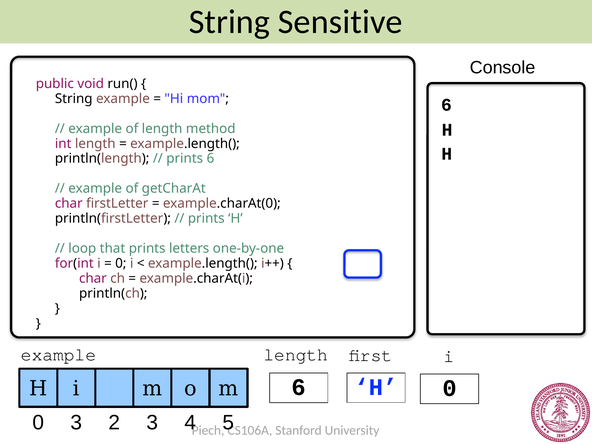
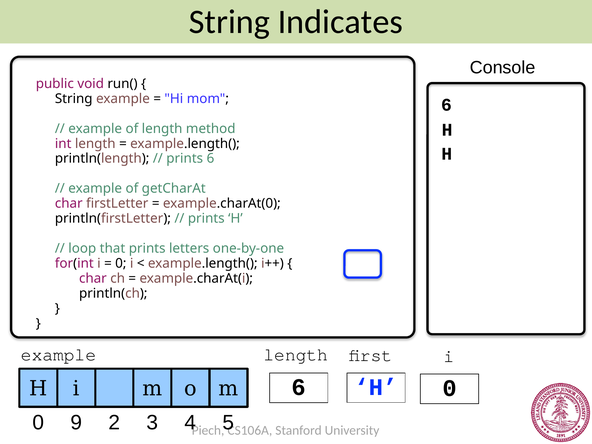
Sensitive: Sensitive -> Indicates
0 3: 3 -> 9
